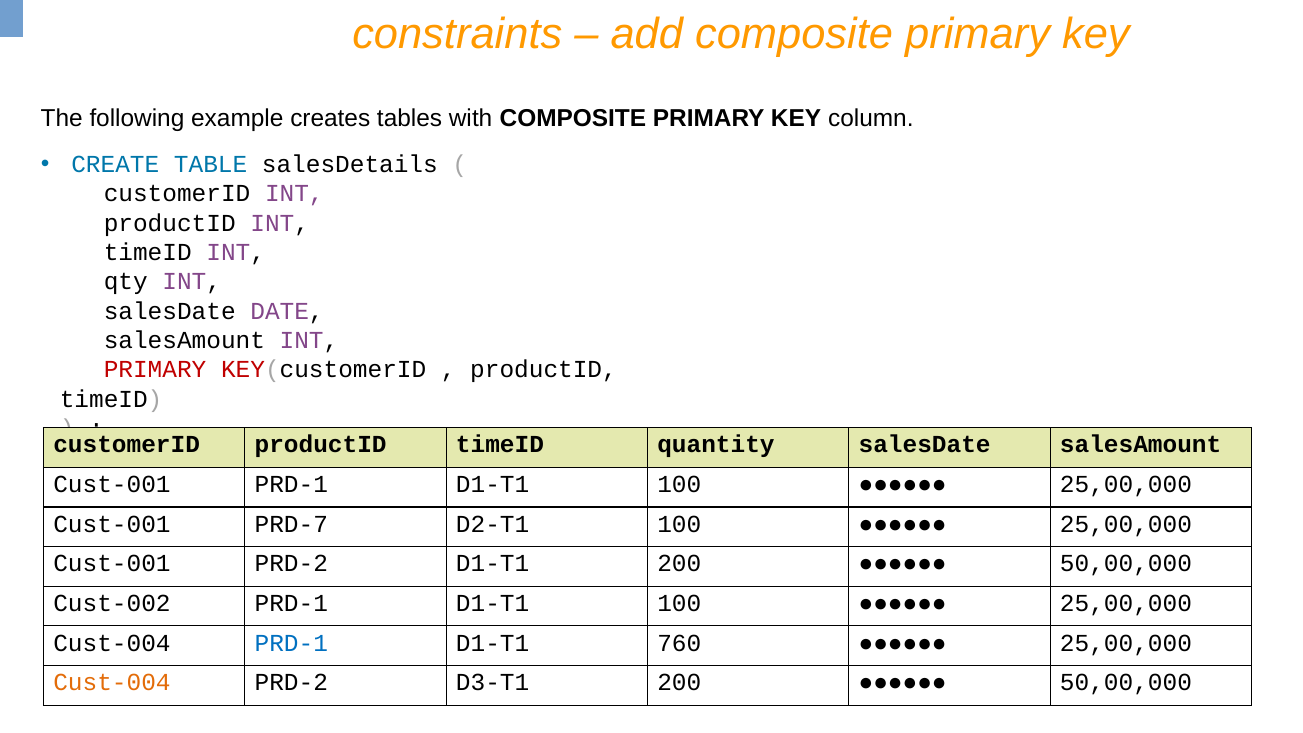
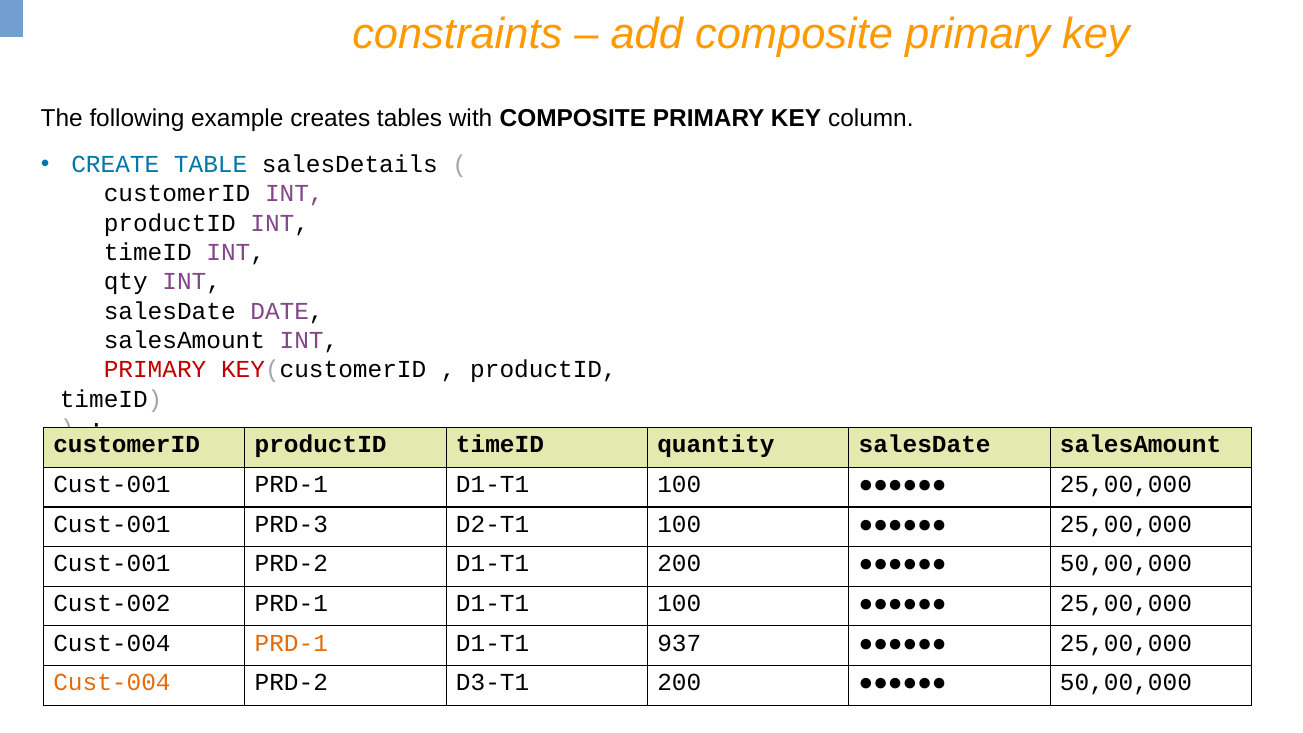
PRD-7: PRD-7 -> PRD-3
PRD-1 at (291, 643) colour: blue -> orange
760: 760 -> 937
